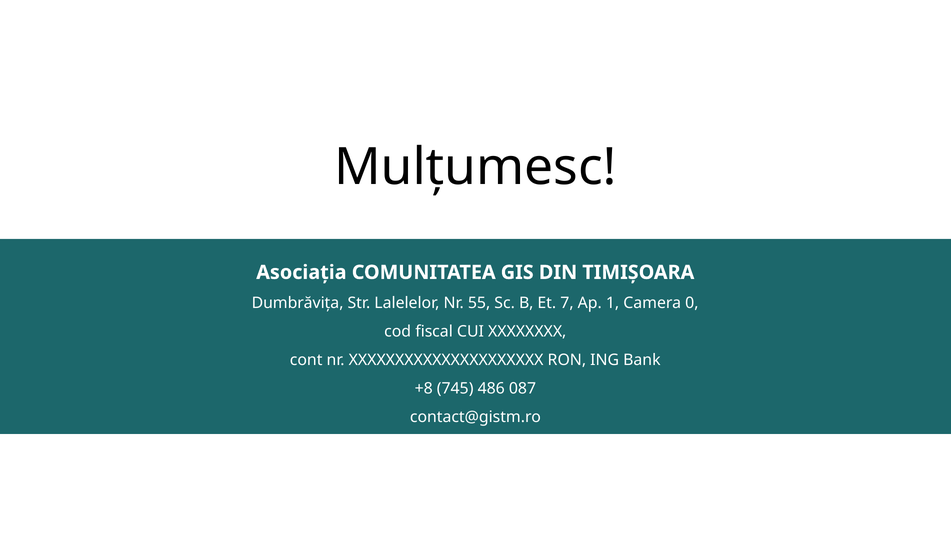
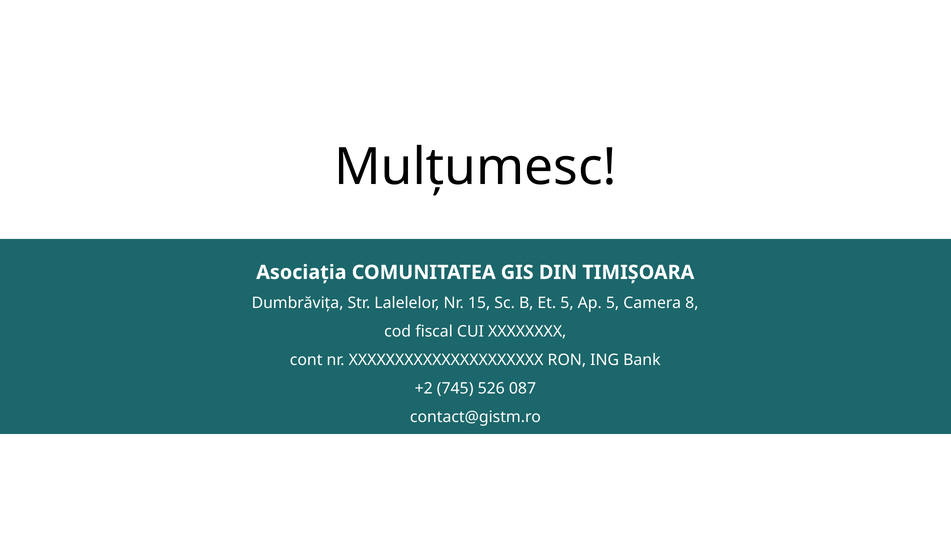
55: 55 -> 15
Et 7: 7 -> 5
Ap 1: 1 -> 5
0: 0 -> 8
+8: +8 -> +2
486: 486 -> 526
